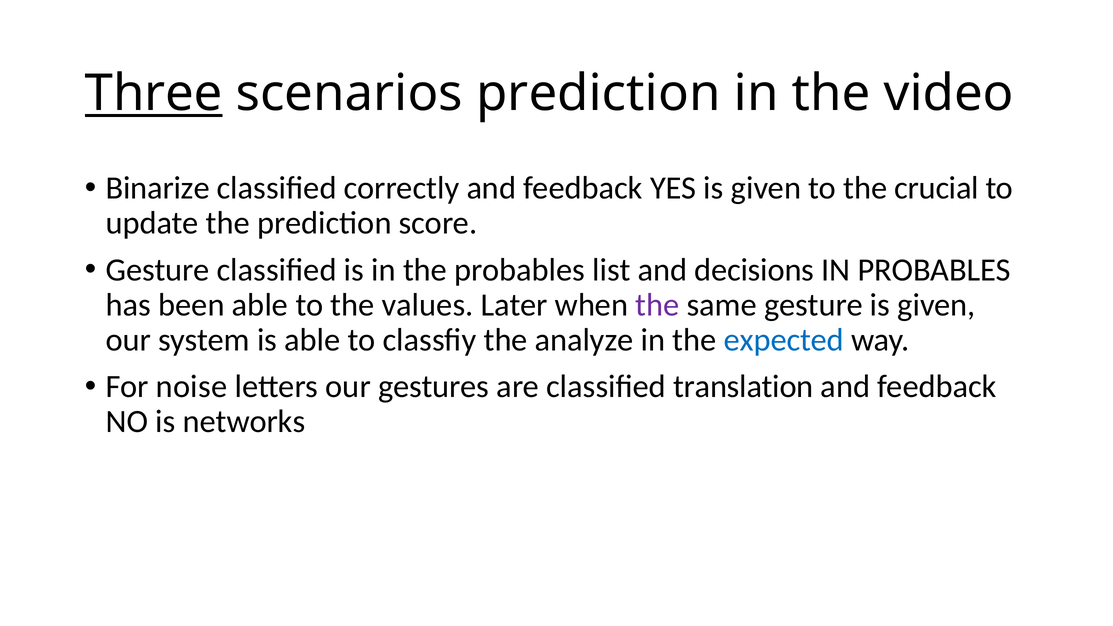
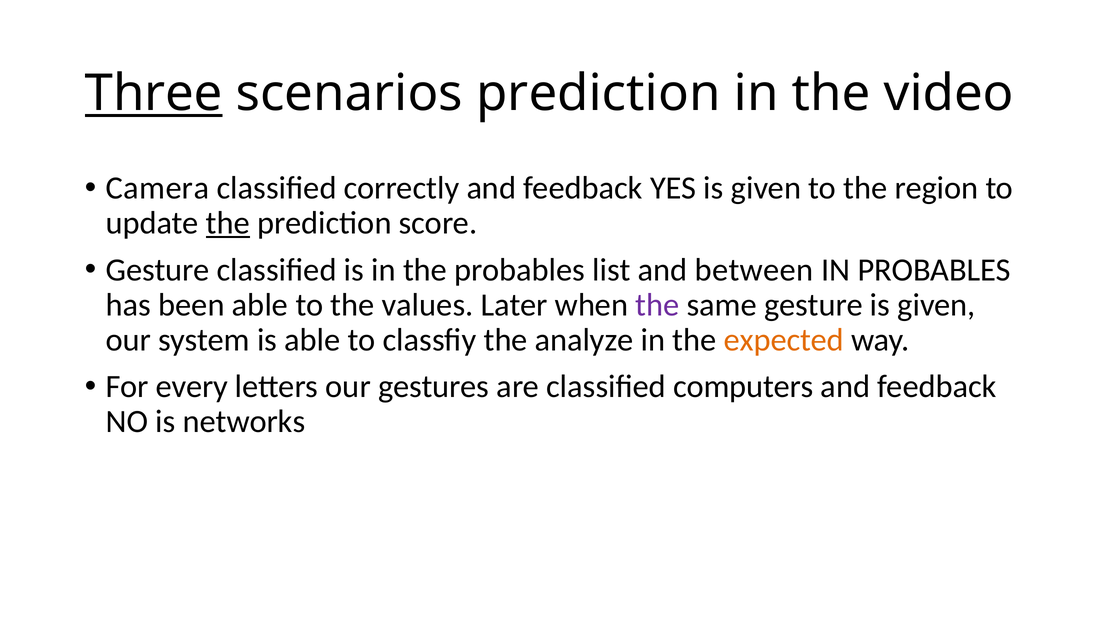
Binarize: Binarize -> Camera
crucial: crucial -> region
the at (228, 223) underline: none -> present
decisions: decisions -> between
expected colour: blue -> orange
noise: noise -> every
translation: translation -> computers
